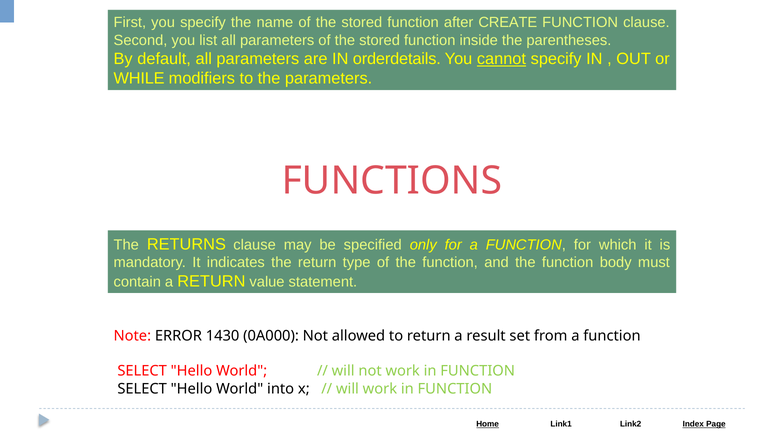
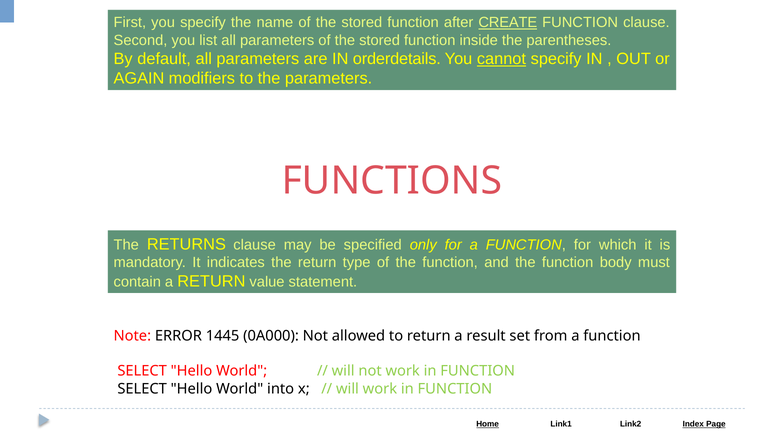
CREATE underline: none -> present
WHILE: WHILE -> AGAIN
1430: 1430 -> 1445
